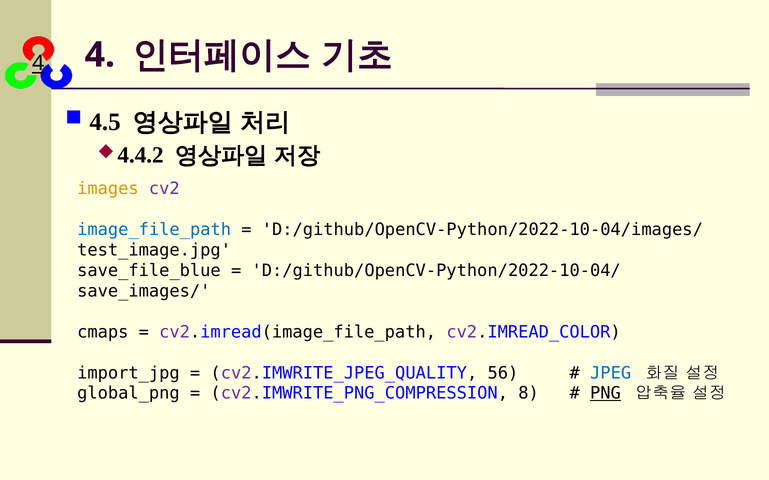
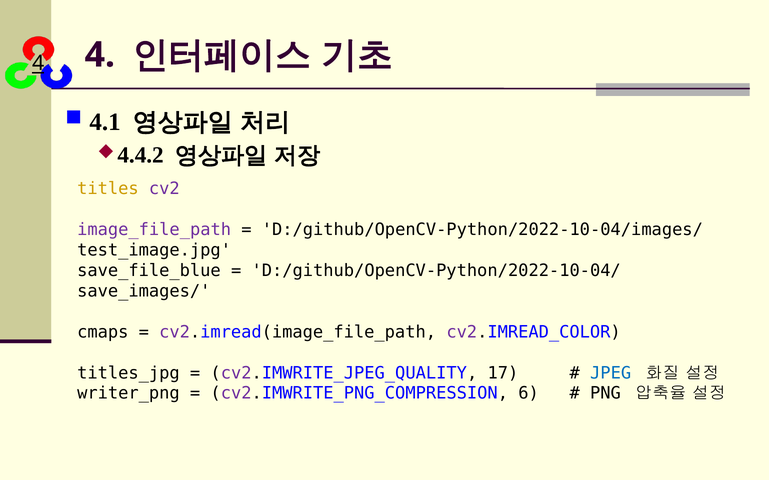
4.5: 4.5 -> 4.1
images: images -> titles
image_file_path colour: blue -> purple
import_jpg: import_jpg -> titles_jpg
56: 56 -> 17
global_png: global_png -> writer_png
8: 8 -> 6
PNG underline: present -> none
